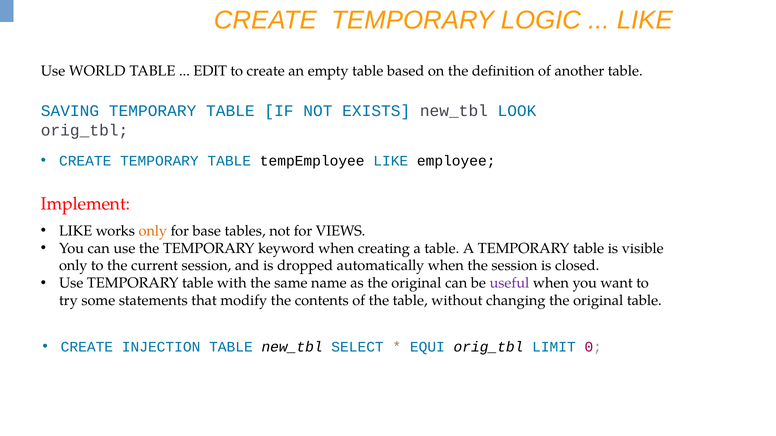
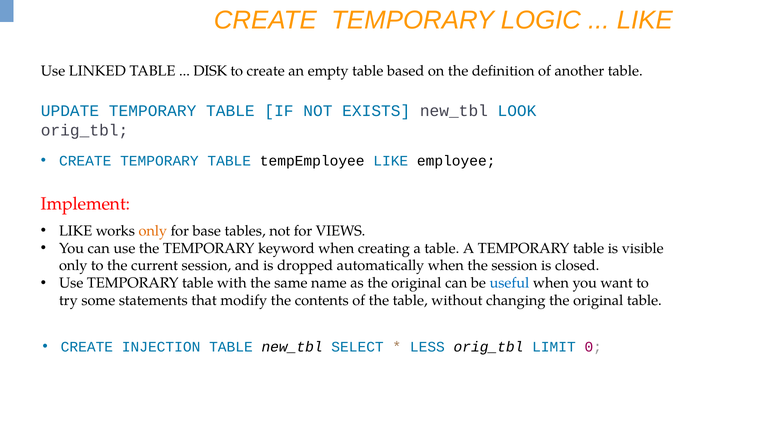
WORLD: WORLD -> LINKED
EDIT: EDIT -> DISK
SAVING: SAVING -> UPDATE
useful colour: purple -> blue
EQUI: EQUI -> LESS
